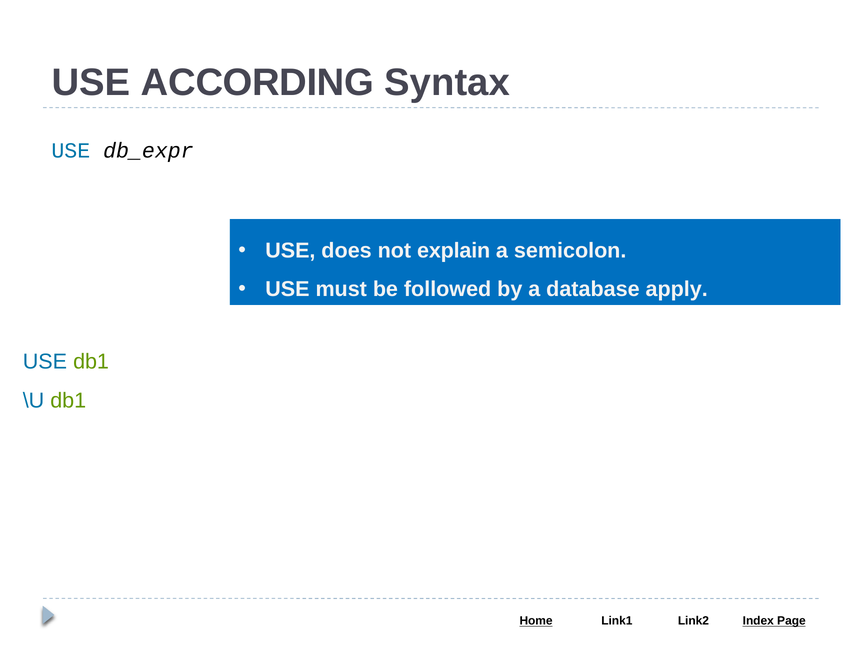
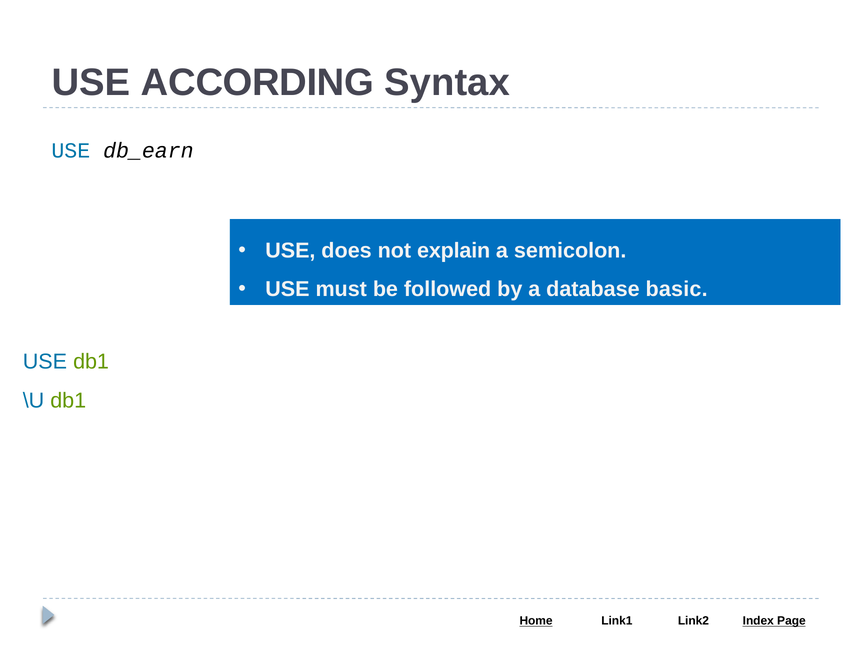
db_expr: db_expr -> db_earn
apply: apply -> basic
